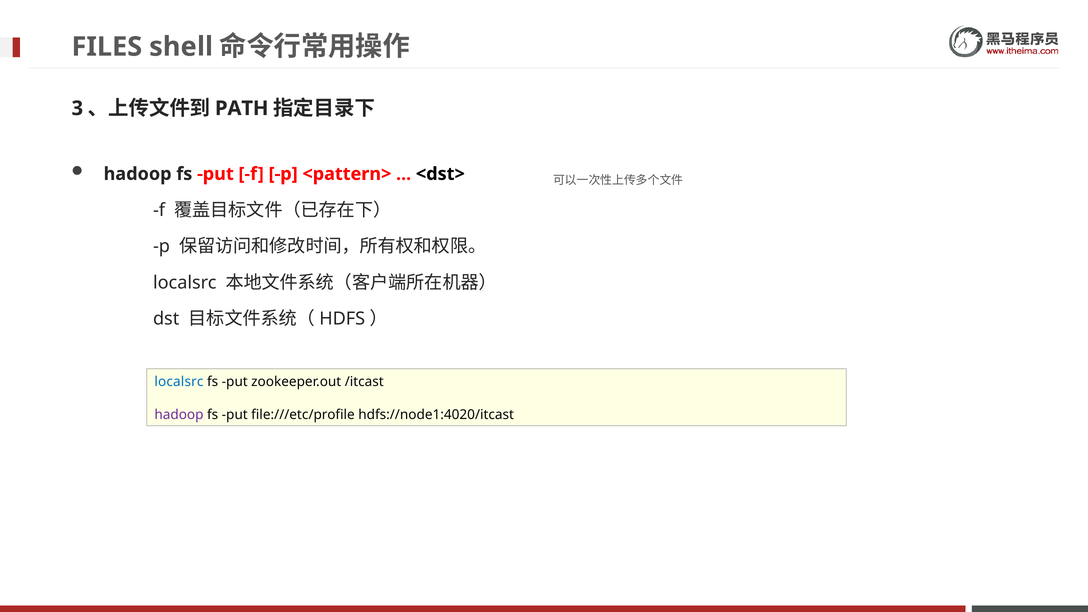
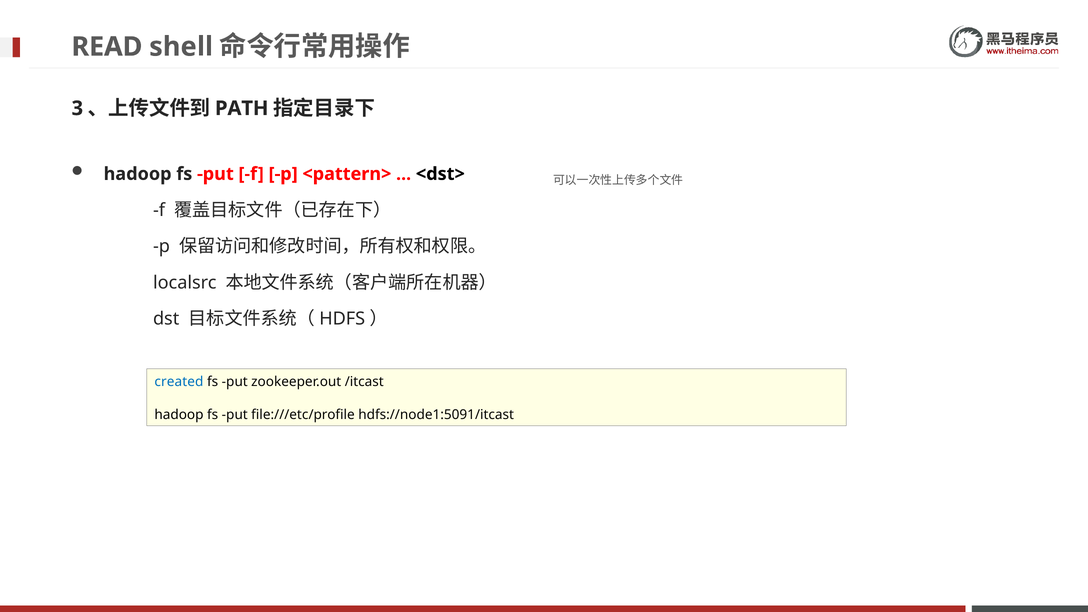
FILES: FILES -> READ
localsrc at (179, 382): localsrc -> created
hadoop at (179, 415) colour: purple -> black
hdfs://node1:4020/itcast: hdfs://node1:4020/itcast -> hdfs://node1:5091/itcast
